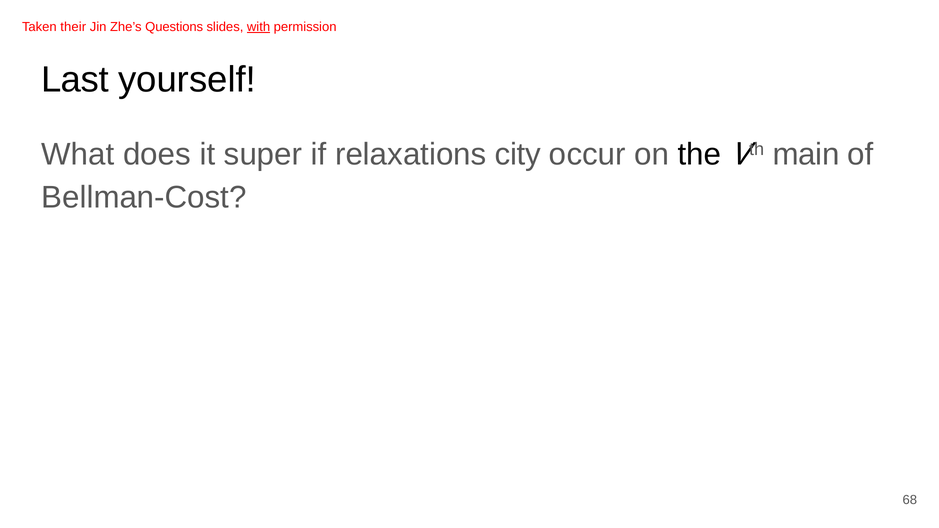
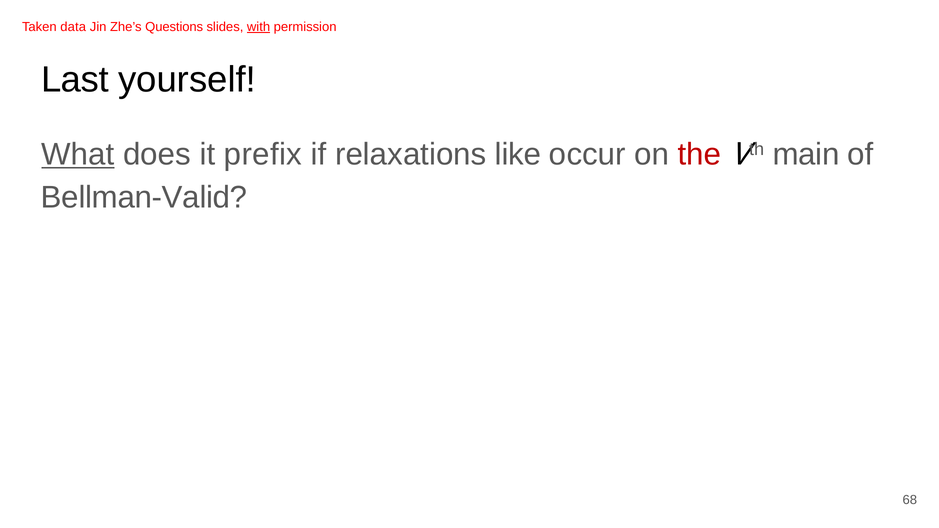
their: their -> data
What underline: none -> present
super: super -> prefix
city: city -> like
the colour: black -> red
Bellman-Cost: Bellman-Cost -> Bellman-Valid
